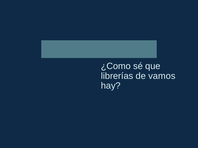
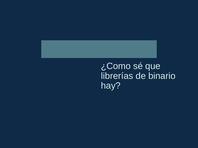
vamos: vamos -> binario
